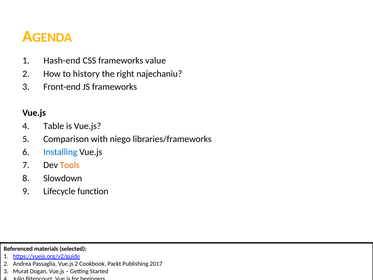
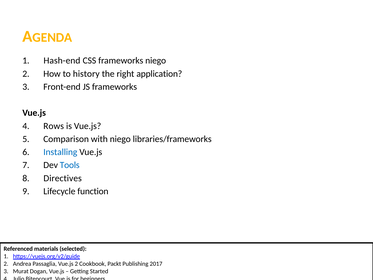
frameworks value: value -> niego
najechaniu: najechaniu -> application
Table: Table -> Rows
Tools colour: orange -> blue
Slowdown: Slowdown -> Directives
